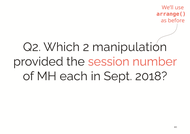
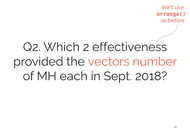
manipulation: manipulation -> effectiveness
session: session -> vectors
